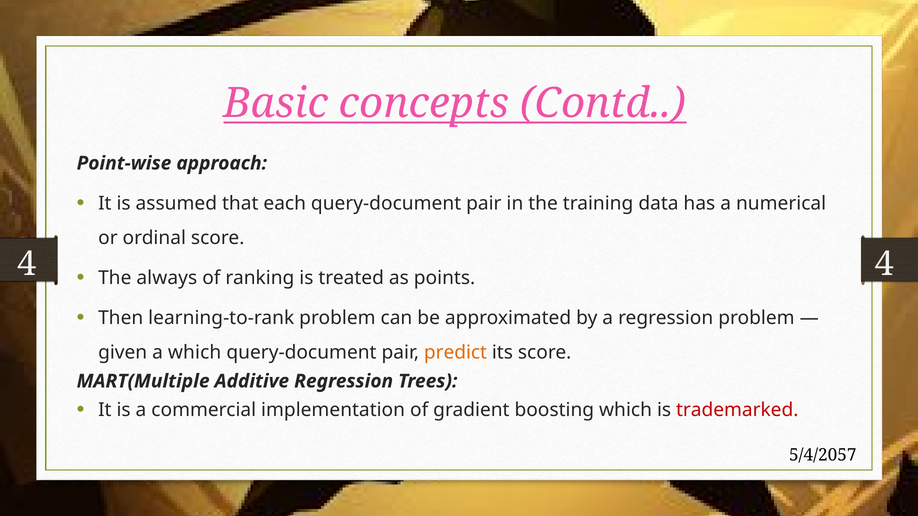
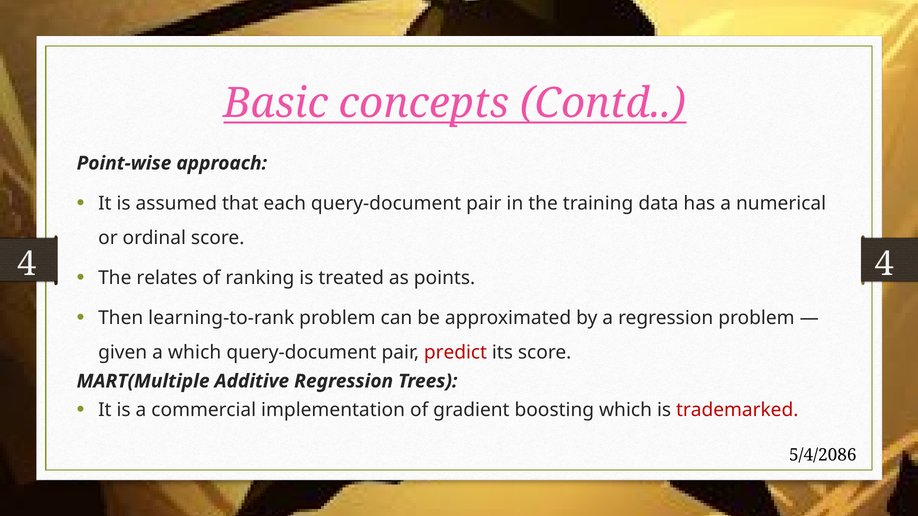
always: always -> relates
predict colour: orange -> red
5/4/2057: 5/4/2057 -> 5/4/2086
